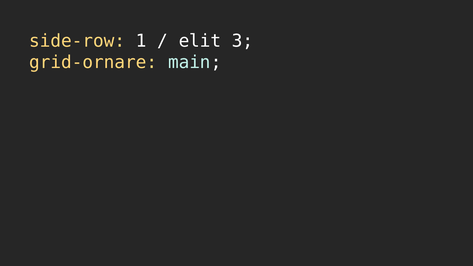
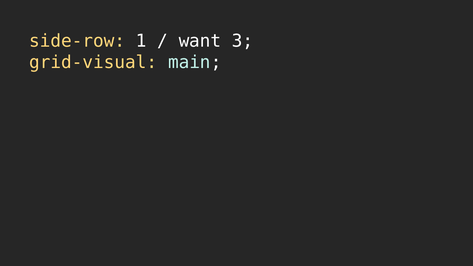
elit: elit -> want
grid-ornare: grid-ornare -> grid-visual
